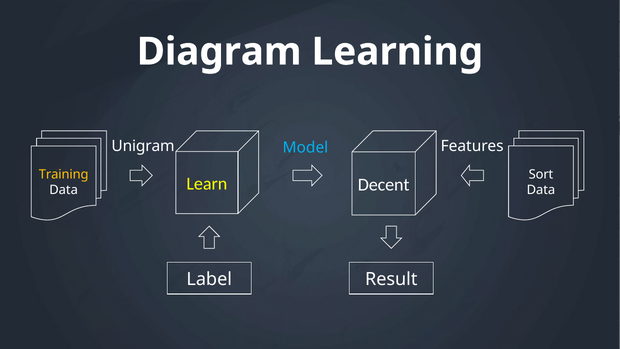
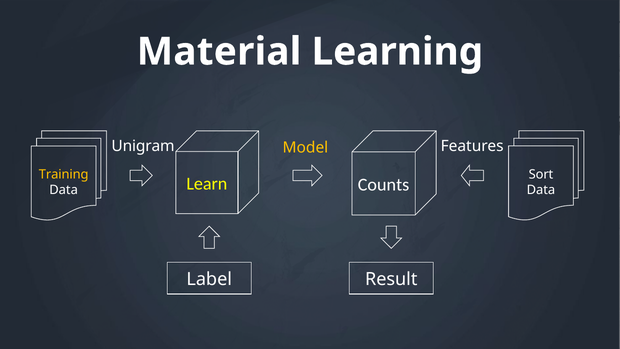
Diagram: Diagram -> Material
Model colour: light blue -> yellow
Decent: Decent -> Counts
